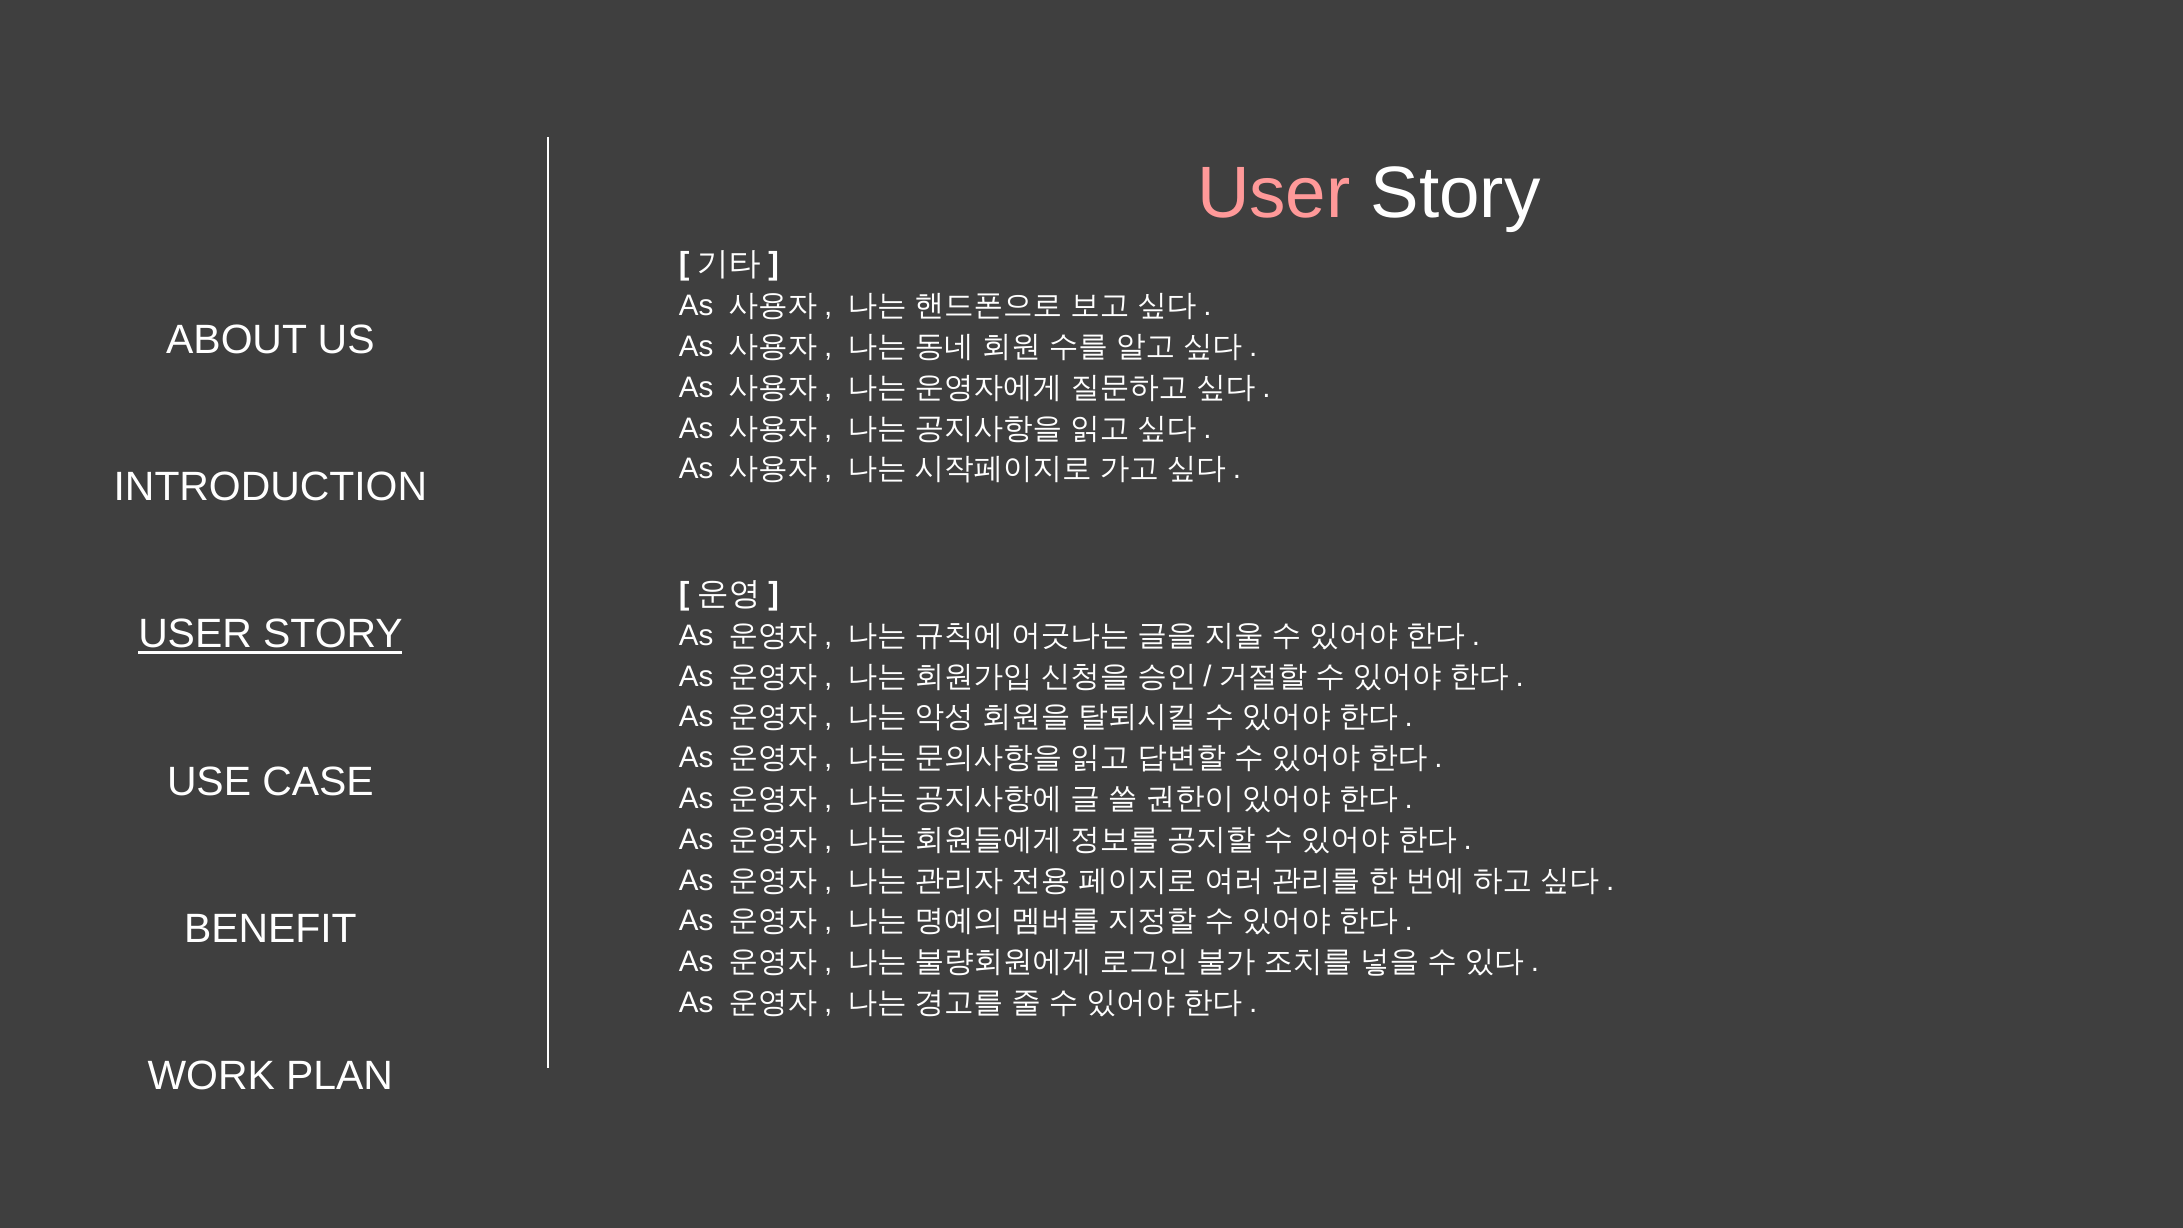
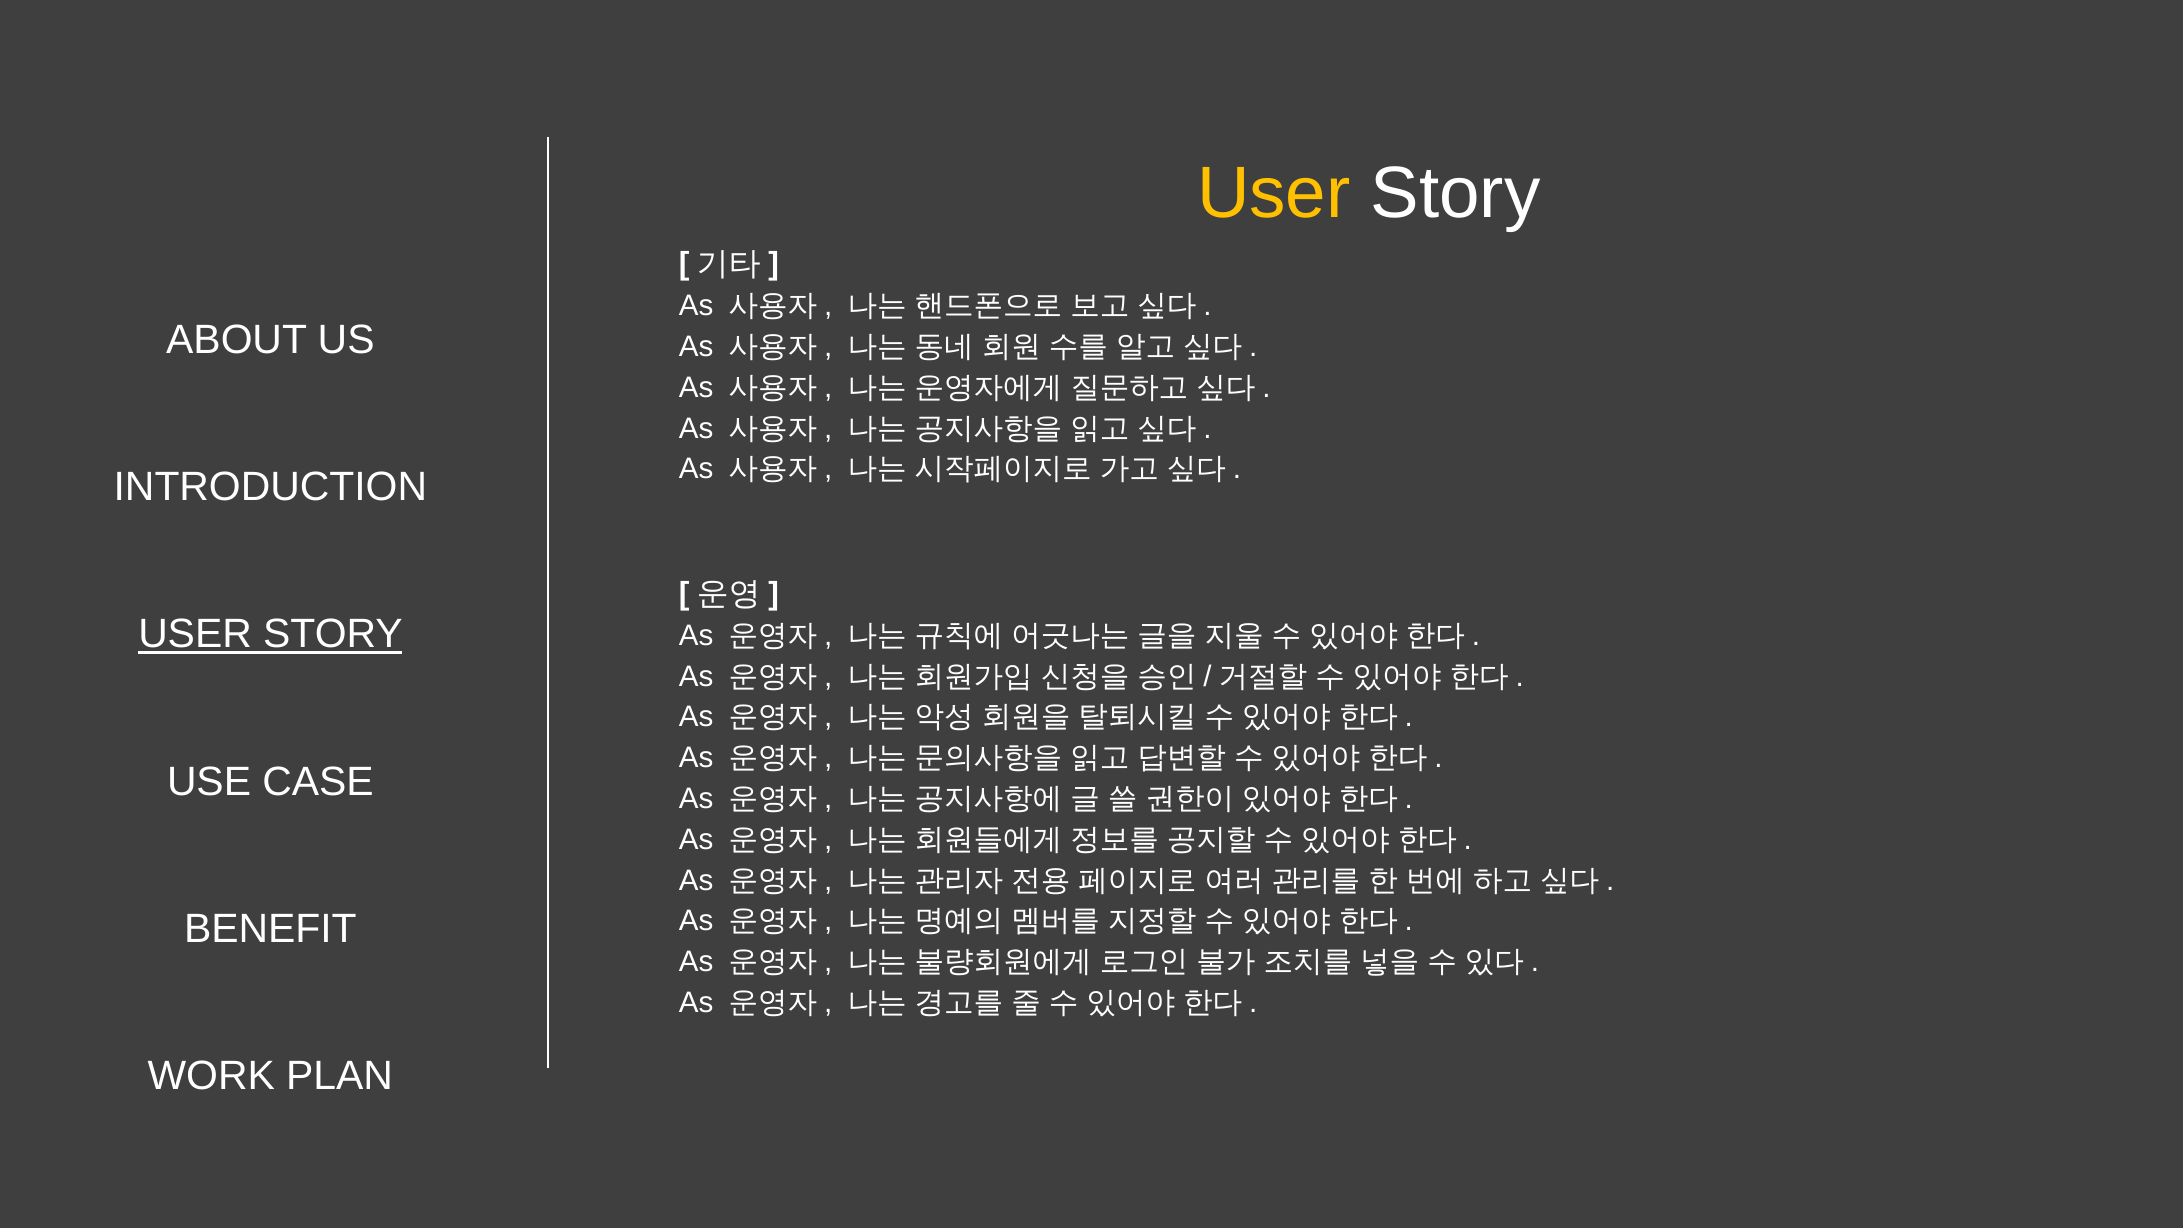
User at (1274, 194) colour: pink -> yellow
